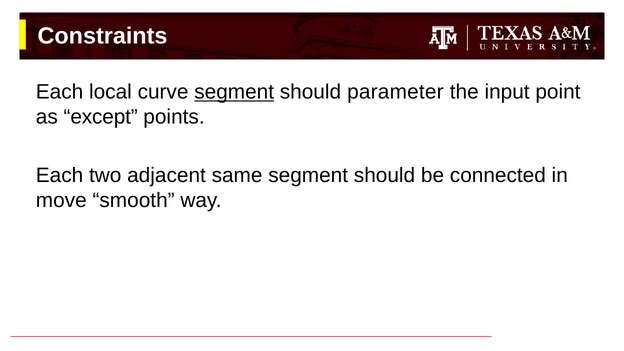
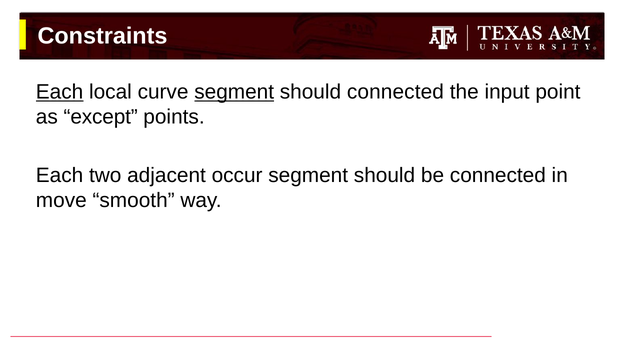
Each at (60, 92) underline: none -> present
should parameter: parameter -> connected
same: same -> occur
